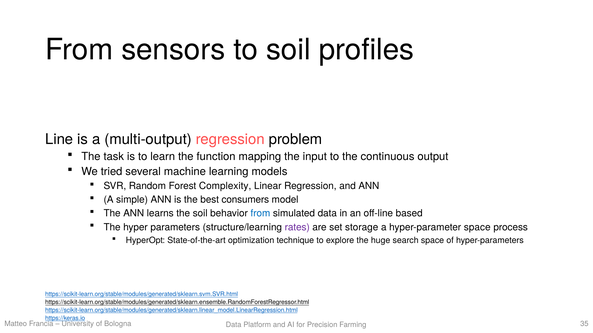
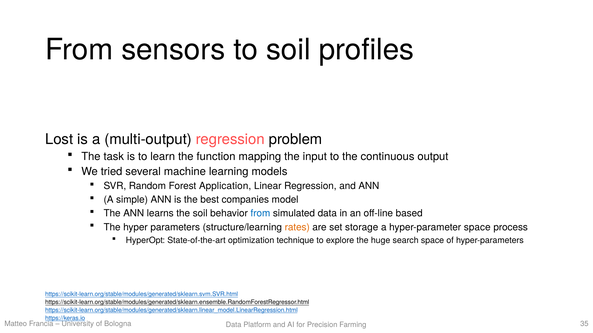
Line: Line -> Lost
Complexity: Complexity -> Application
consumers: consumers -> companies
rates colour: purple -> orange
